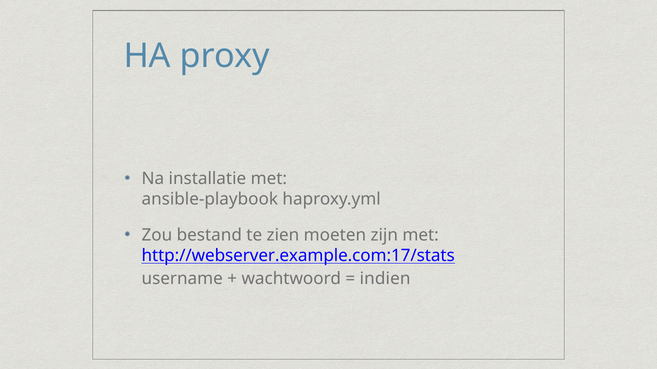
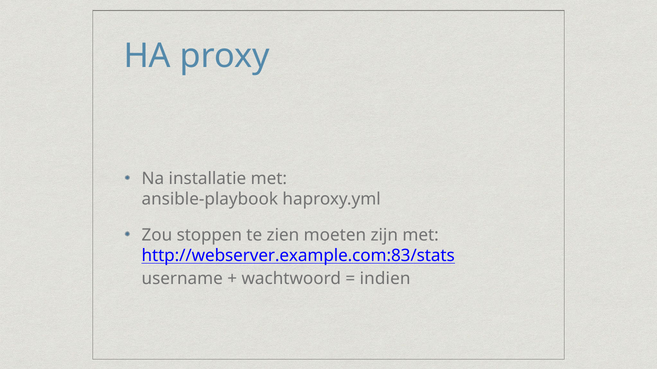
bestand: bestand -> stoppen
http://webserver.example.com:17/stats: http://webserver.example.com:17/stats -> http://webserver.example.com:83/stats
